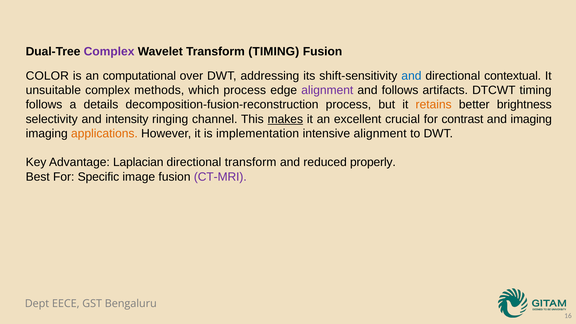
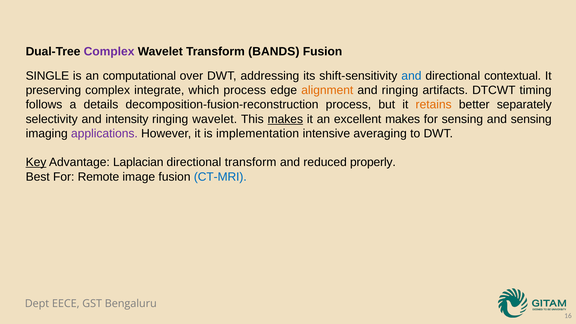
Transform TIMING: TIMING -> BANDS
COLOR: COLOR -> SINGLE
unsuitable: unsuitable -> preserving
methods: methods -> integrate
alignment at (327, 90) colour: purple -> orange
and follows: follows -> ringing
brightness: brightness -> separately
ringing channel: channel -> wavelet
excellent crucial: crucial -> makes
for contrast: contrast -> sensing
and imaging: imaging -> sensing
applications colour: orange -> purple
intensive alignment: alignment -> averaging
Key underline: none -> present
Specific: Specific -> Remote
CT-MRI colour: purple -> blue
